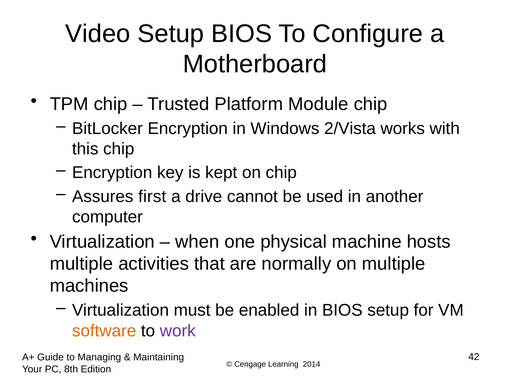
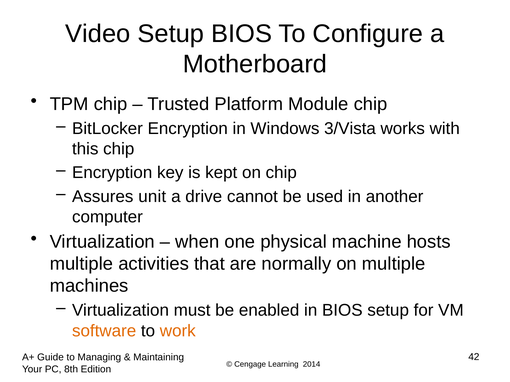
2/Vista: 2/Vista -> 3/Vista
first: first -> unit
work colour: purple -> orange
